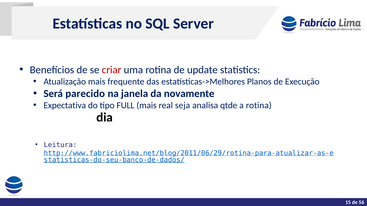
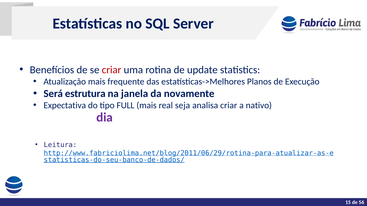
parecido: parecido -> estrutura
analisa qtde: qtde -> criar
a rotina: rotina -> nativo
dia at (105, 118) colour: black -> purple
